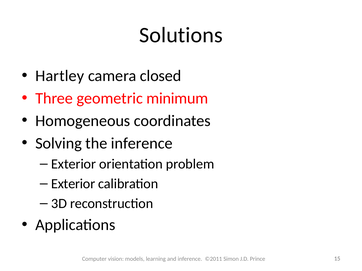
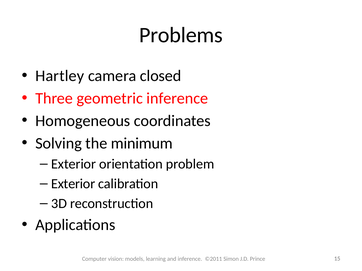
Solutions: Solutions -> Problems
geometric minimum: minimum -> inference
the inference: inference -> minimum
